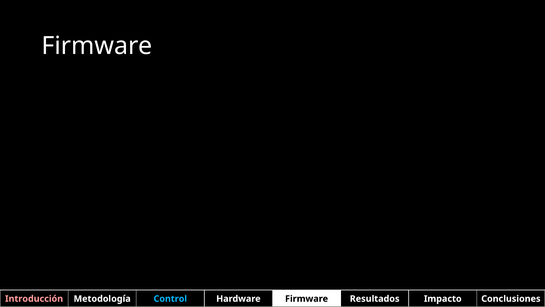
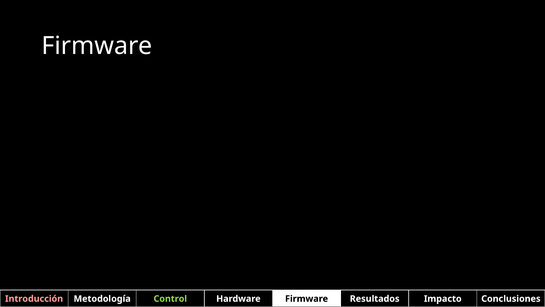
Control colour: light blue -> light green
